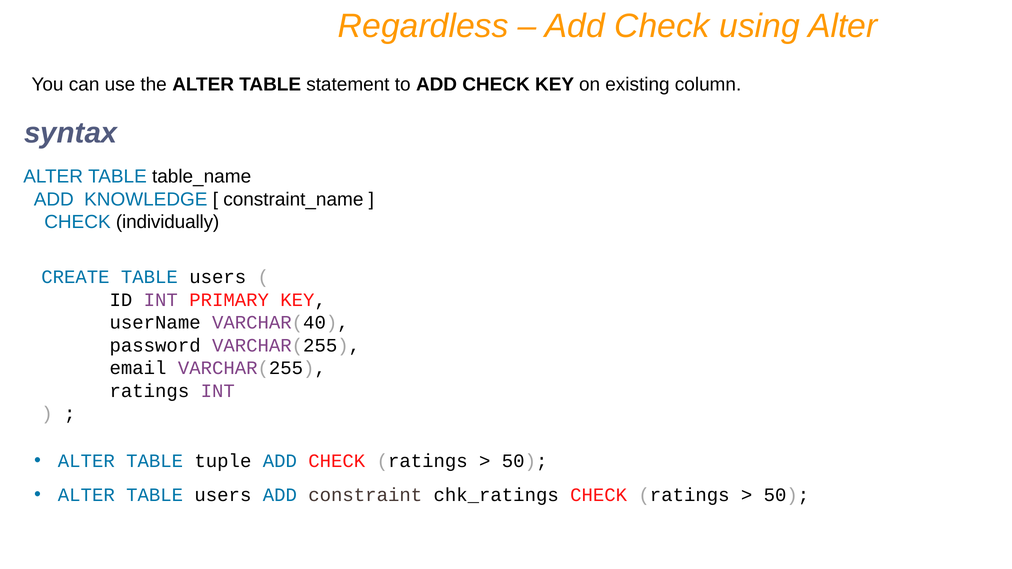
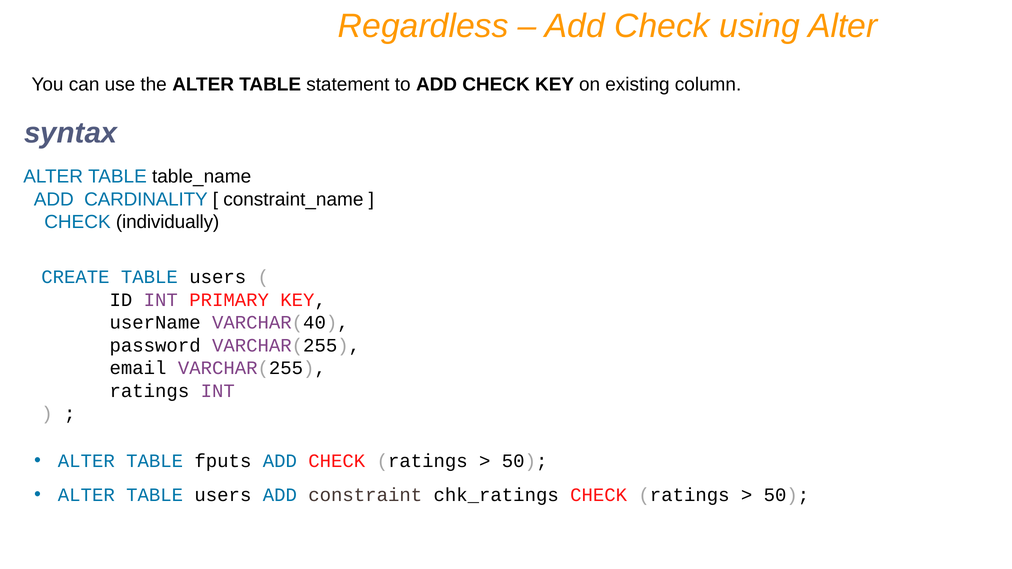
KNOWLEDGE: KNOWLEDGE -> CARDINALITY
tuple: tuple -> fputs
